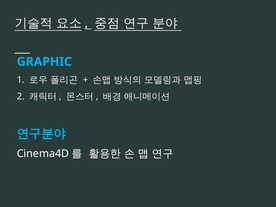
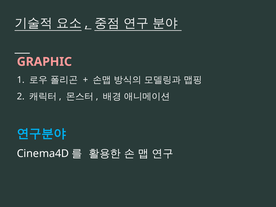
GRAPHIC colour: light blue -> pink
